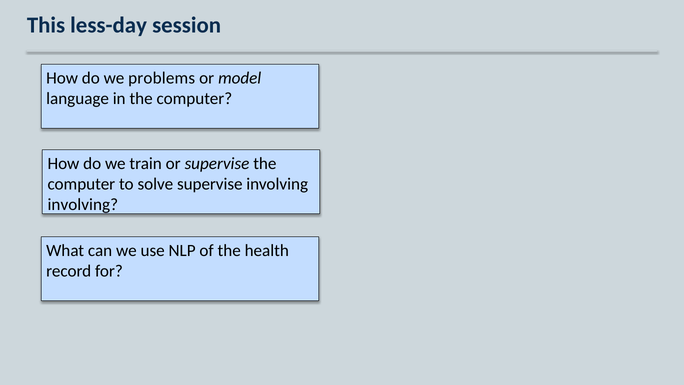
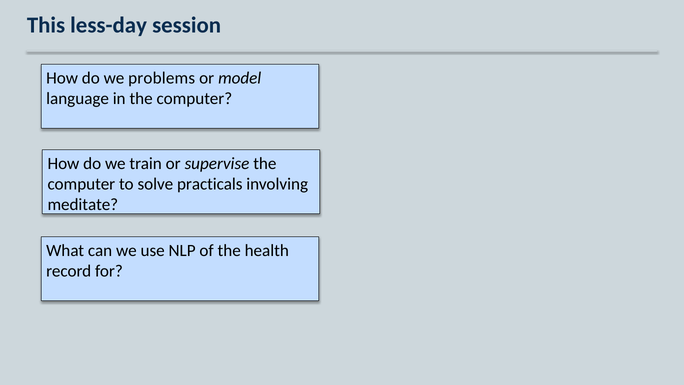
solve supervise: supervise -> practicals
involving at (83, 205): involving -> meditate
